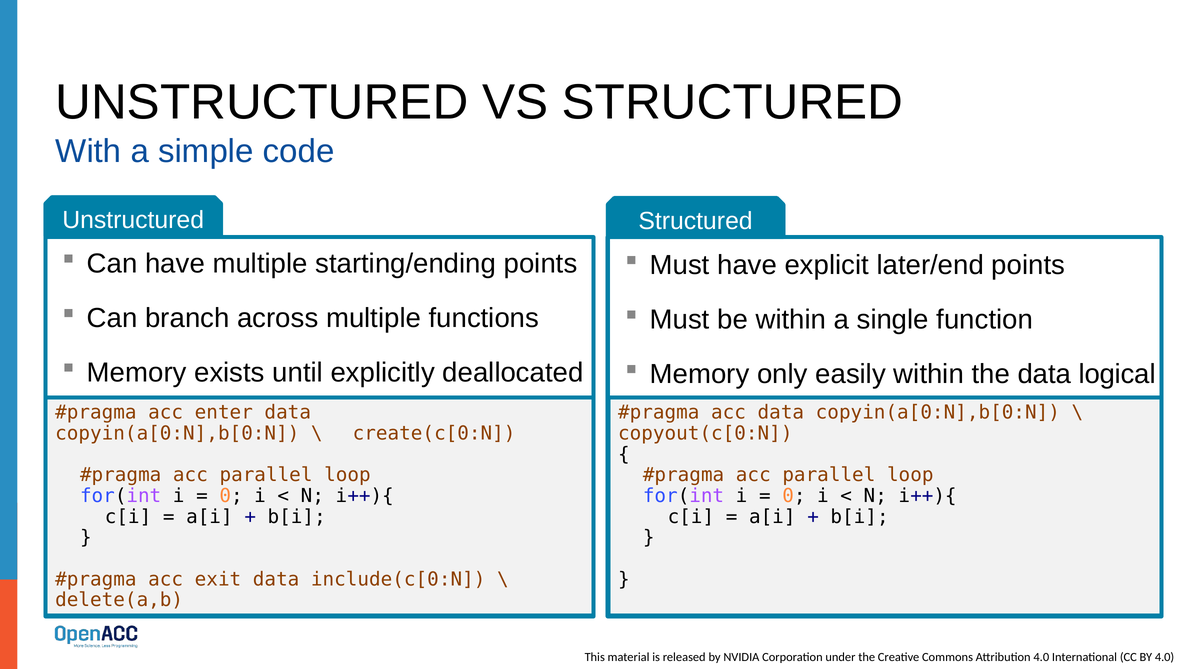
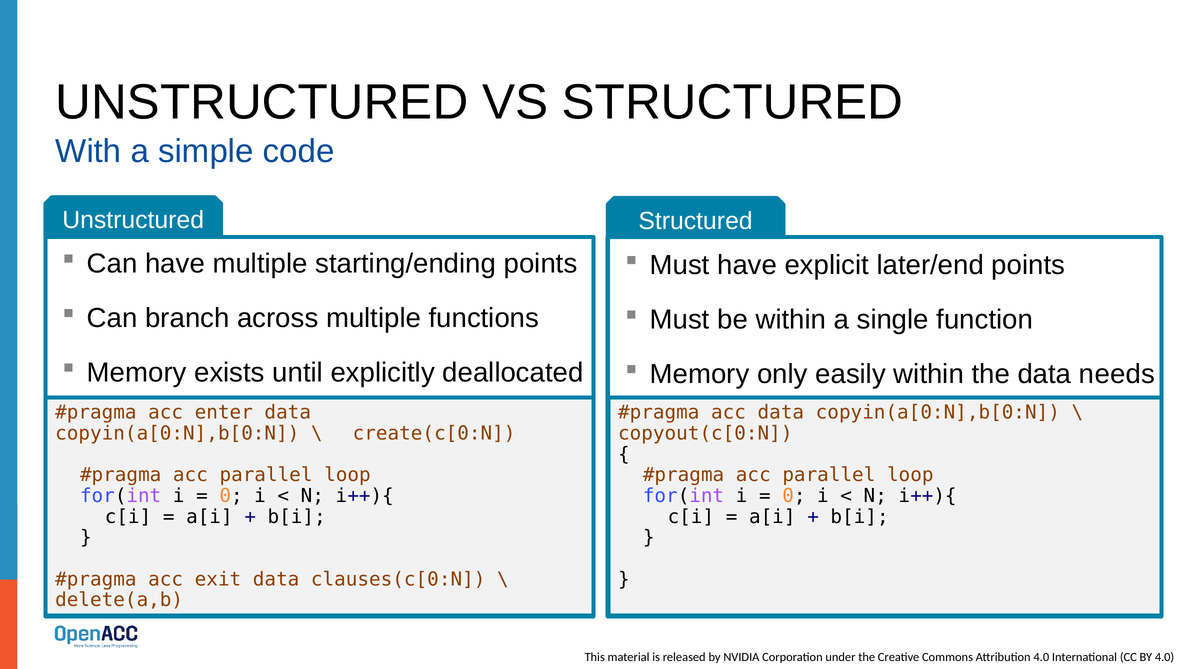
logical: logical -> needs
include(c[0:N: include(c[0:N -> clauses(c[0:N
